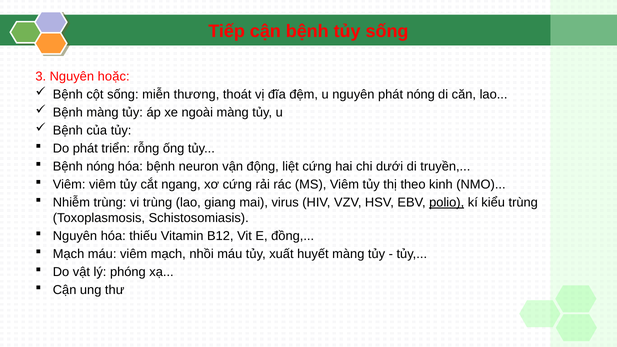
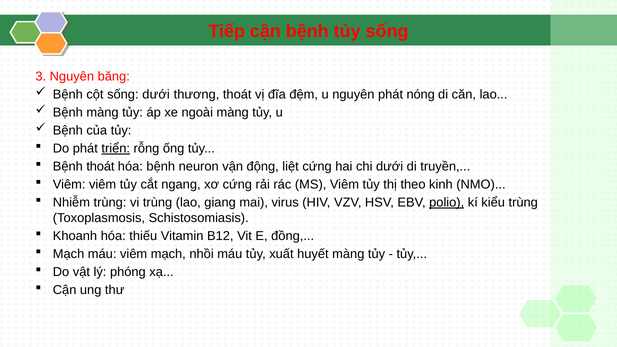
hoặc: hoặc -> băng
sống miễn: miễn -> dưới
triển underline: none -> present
Bệnh nóng: nóng -> thoát
Nguyên at (75, 236): Nguyên -> Khoanh
